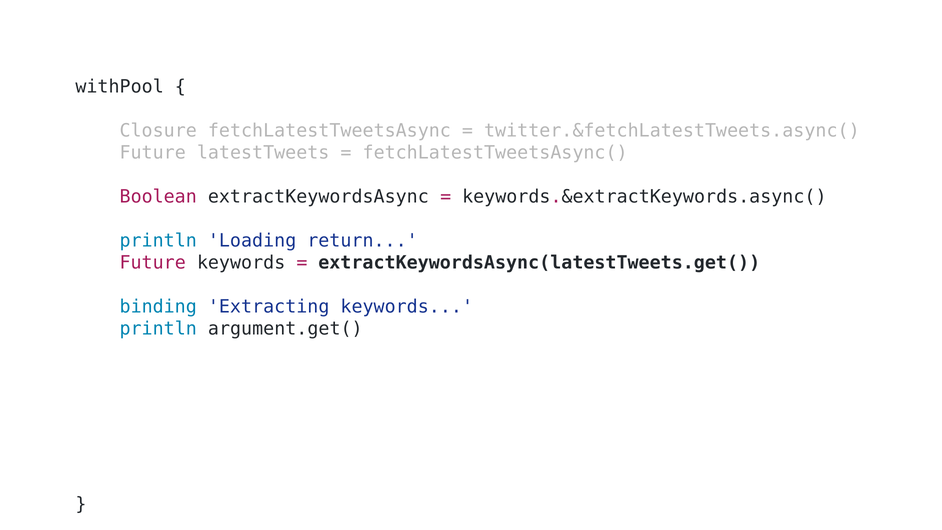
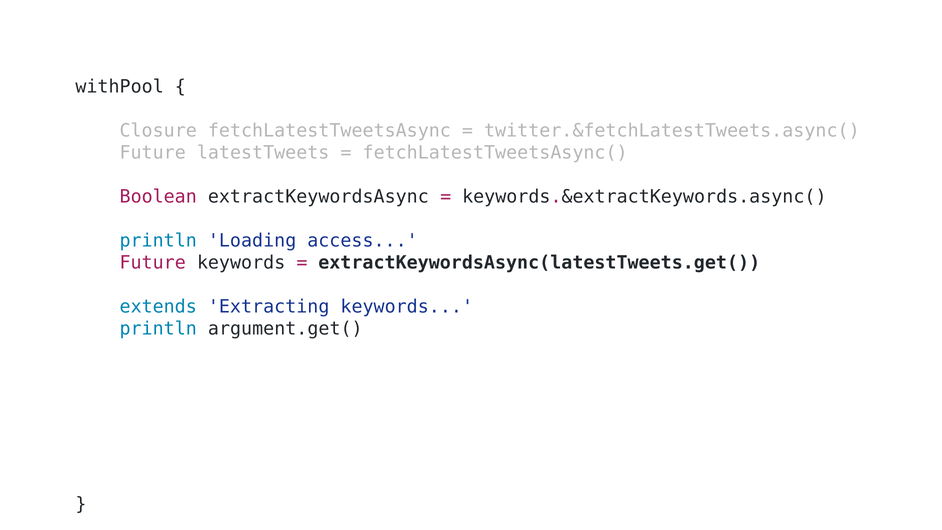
return: return -> access
binding: binding -> extends
